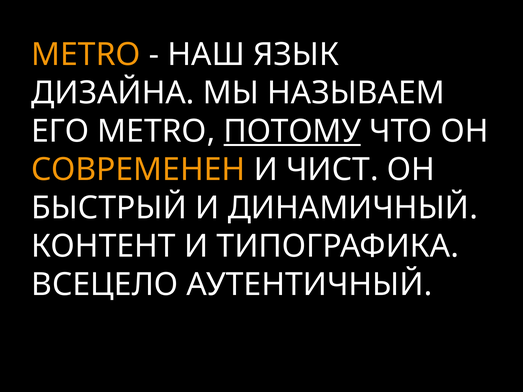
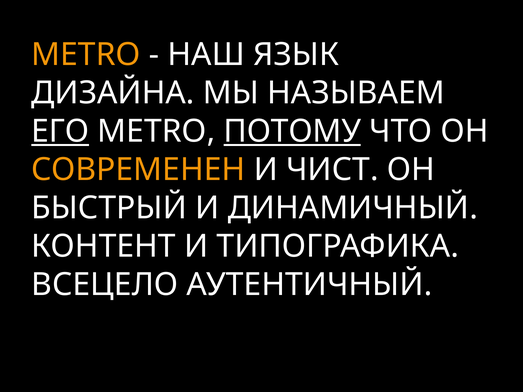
ЕГО underline: none -> present
